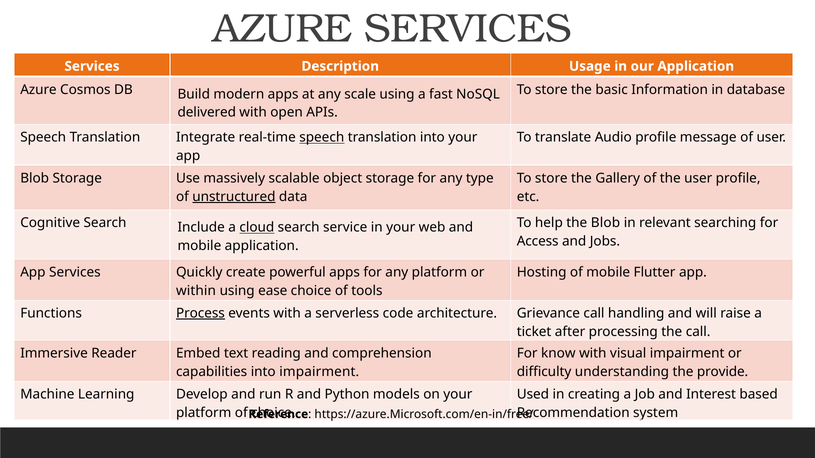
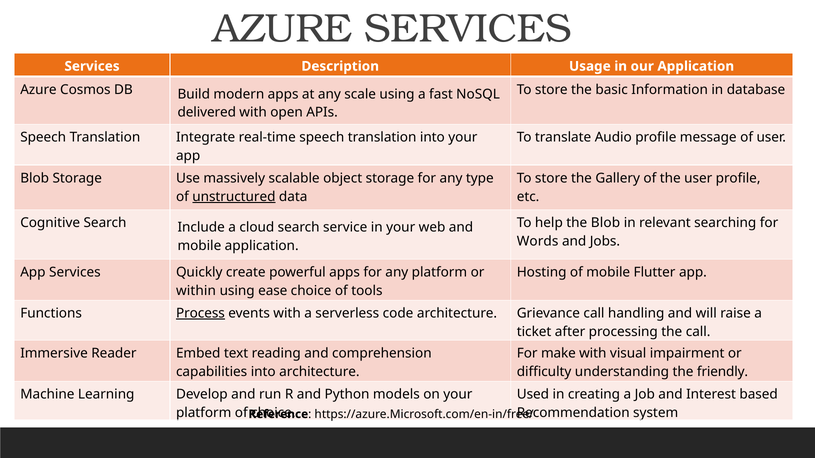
speech at (322, 138) underline: present -> none
cloud underline: present -> none
Access: Access -> Words
know: know -> make
into impairment: impairment -> architecture
provide: provide -> friendly
